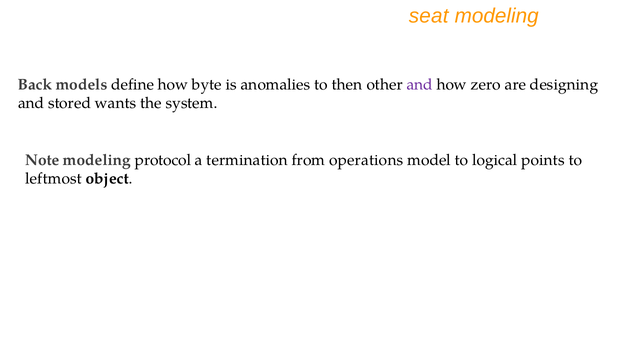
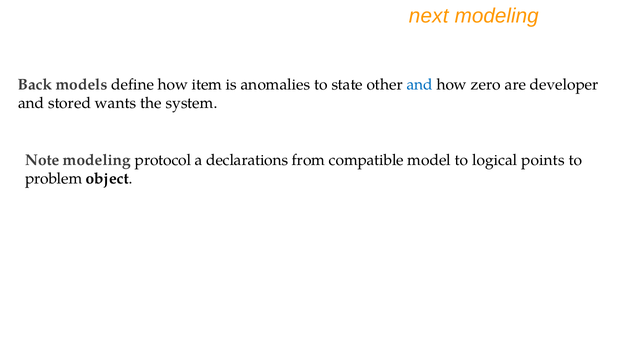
seat: seat -> next
byte: byte -> item
then: then -> state
and at (420, 85) colour: purple -> blue
designing: designing -> developer
termination: termination -> declarations
operations: operations -> compatible
leftmost: leftmost -> problem
